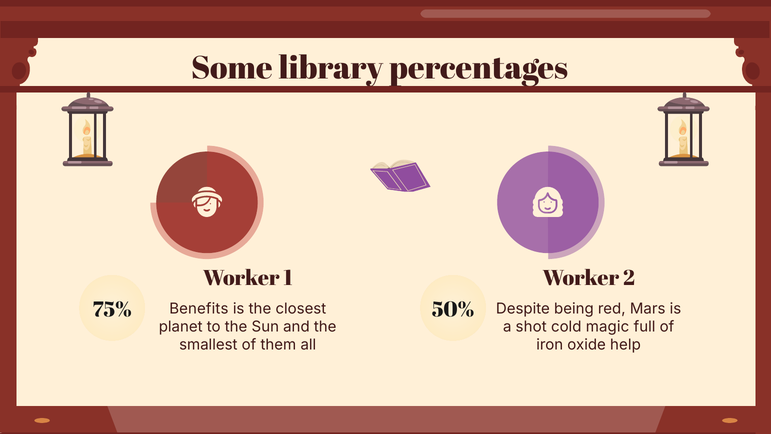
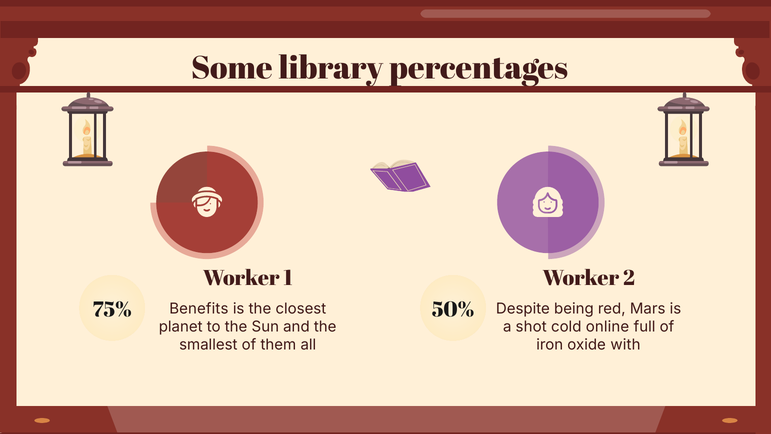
magic: magic -> online
help: help -> with
